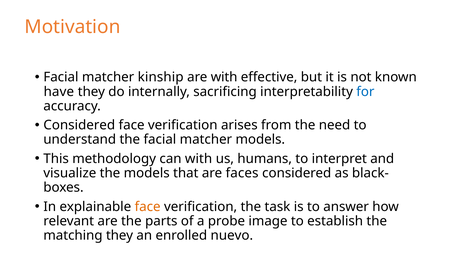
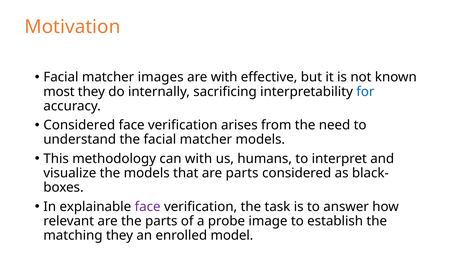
kinship: kinship -> images
have: have -> most
are faces: faces -> parts
face at (148, 207) colour: orange -> purple
nuevo: nuevo -> model
